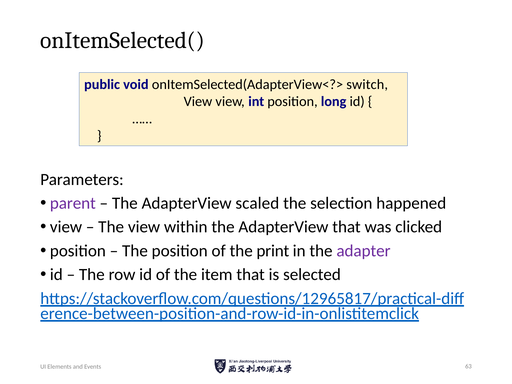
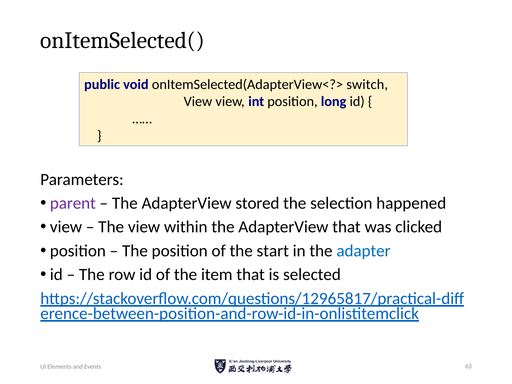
scaled: scaled -> stored
print: print -> start
adapter colour: purple -> blue
